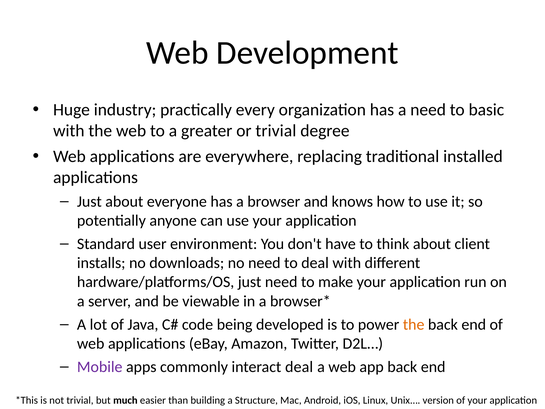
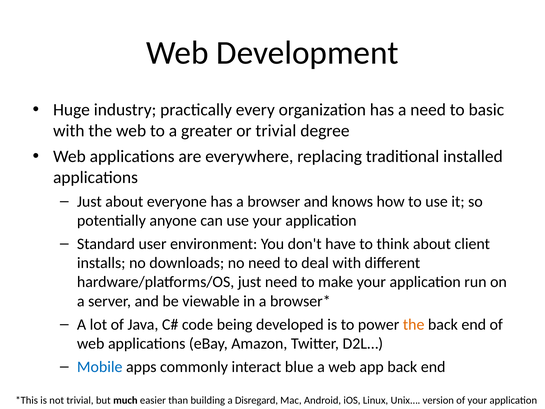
Mobile colour: purple -> blue
interact deal: deal -> blue
Structure: Structure -> Disregard
